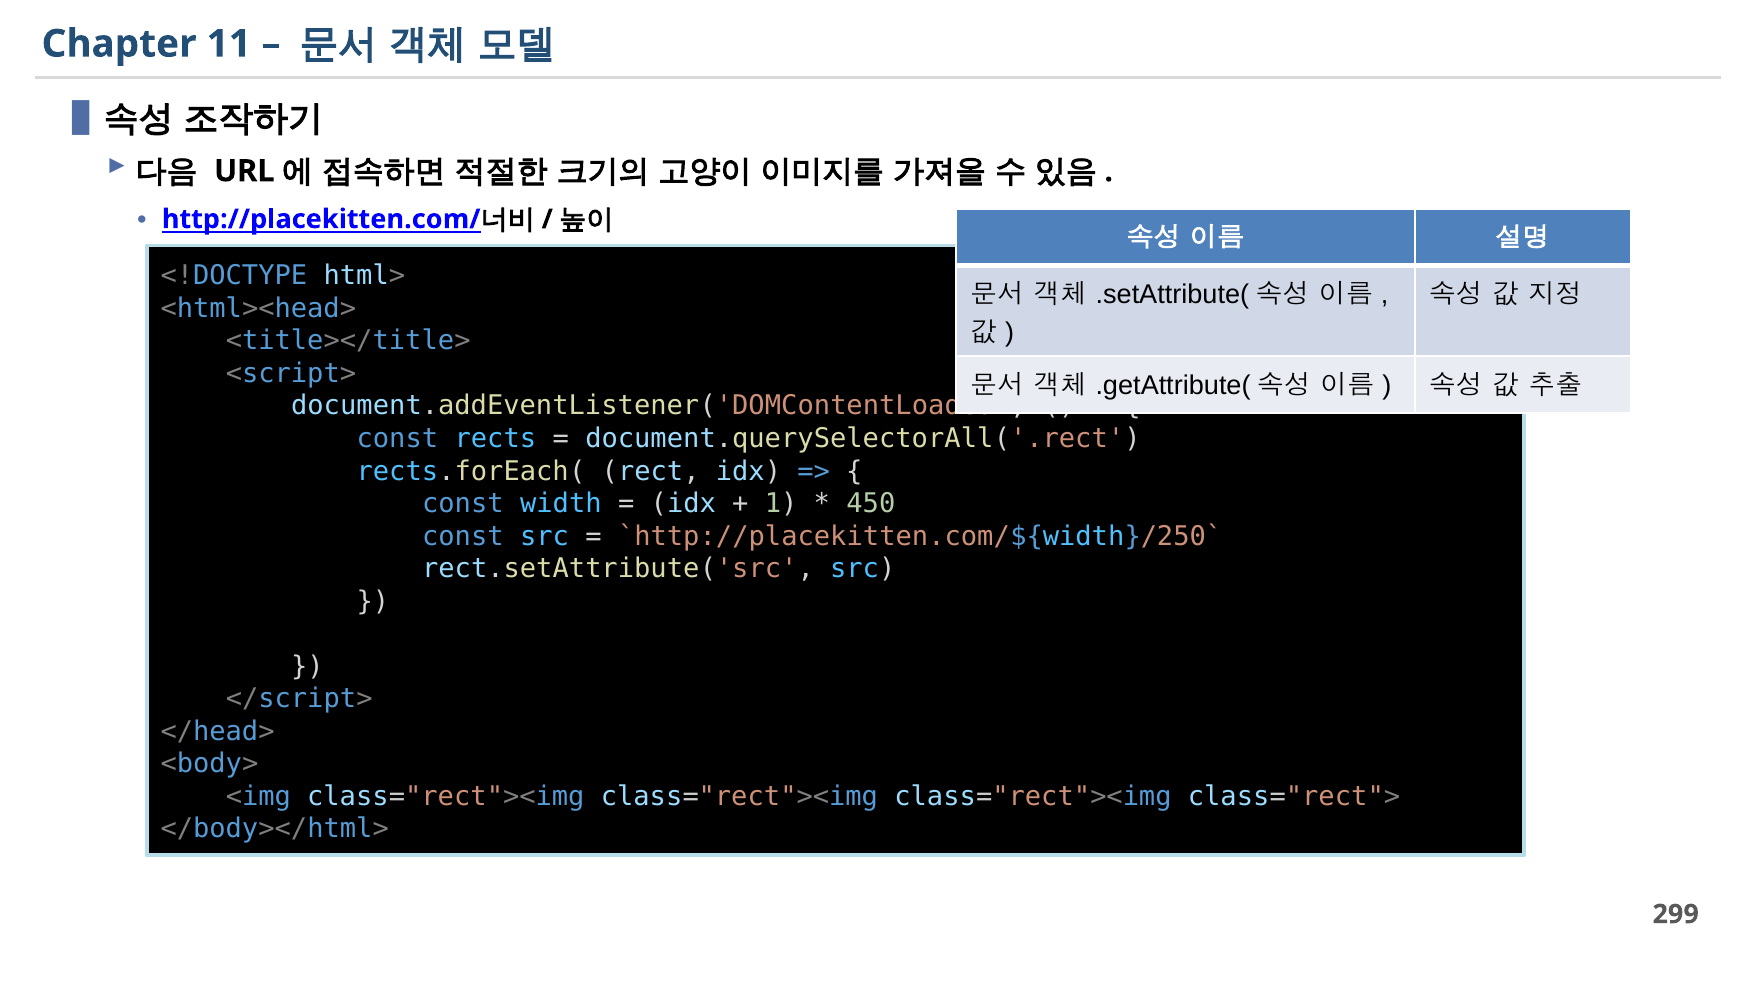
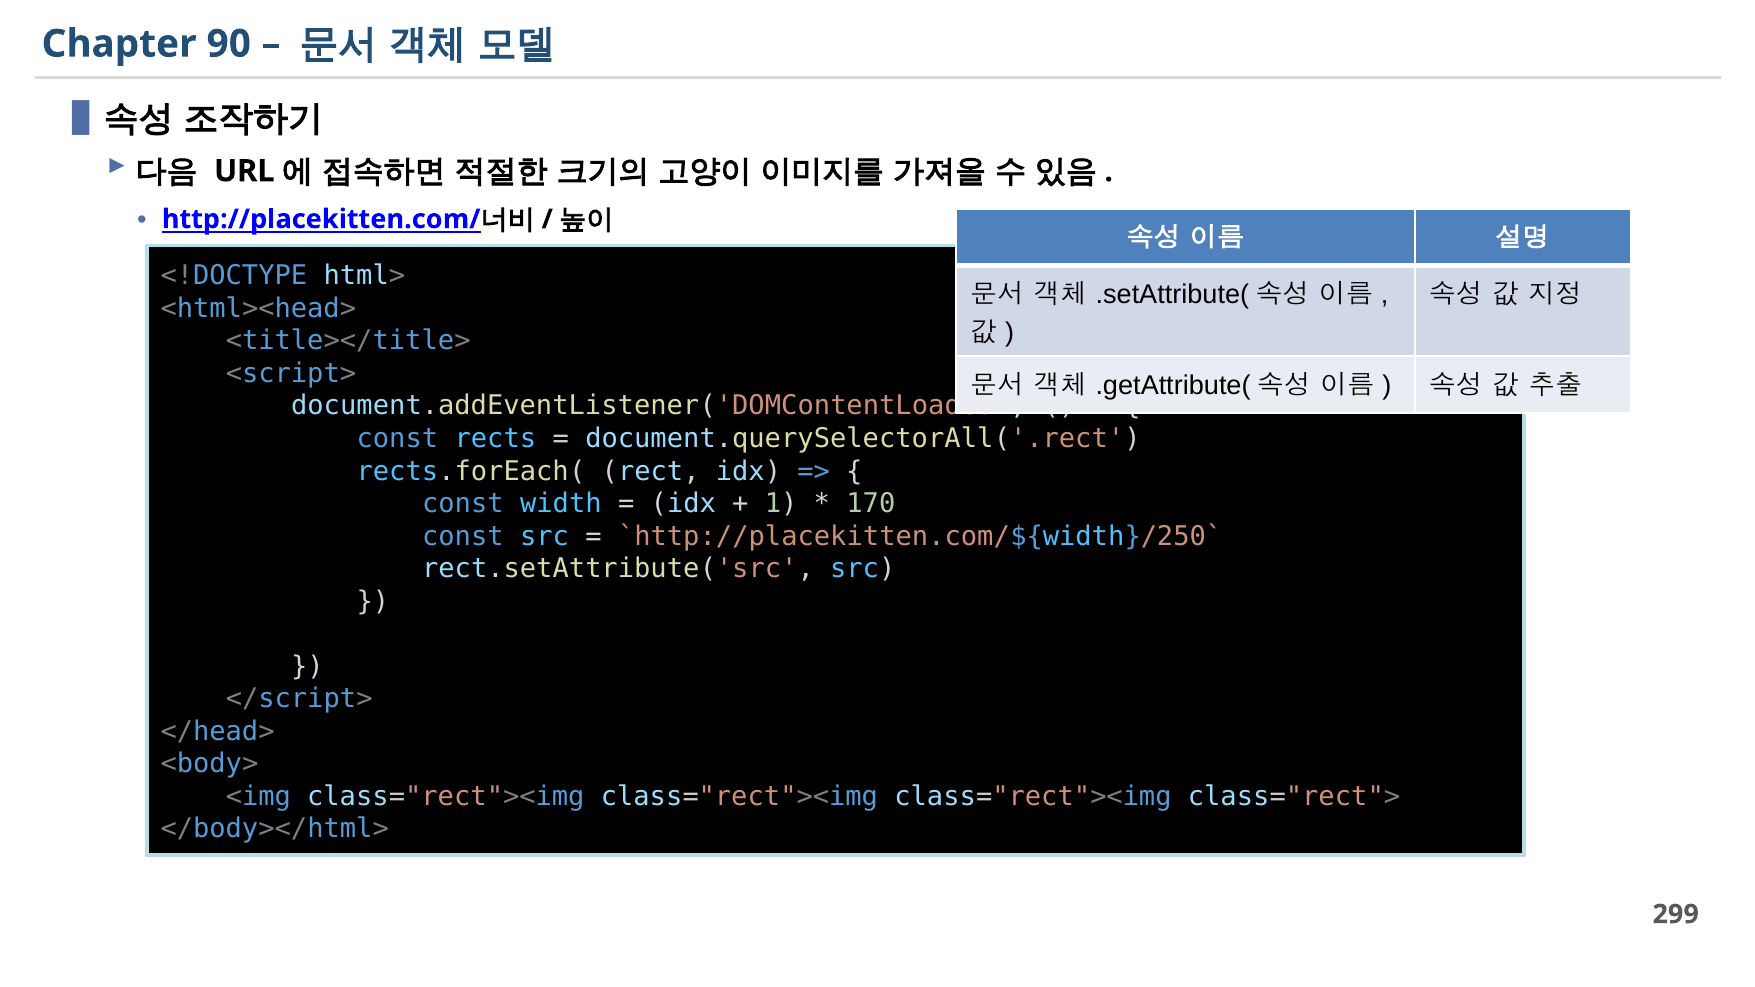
11: 11 -> 90
450: 450 -> 170
